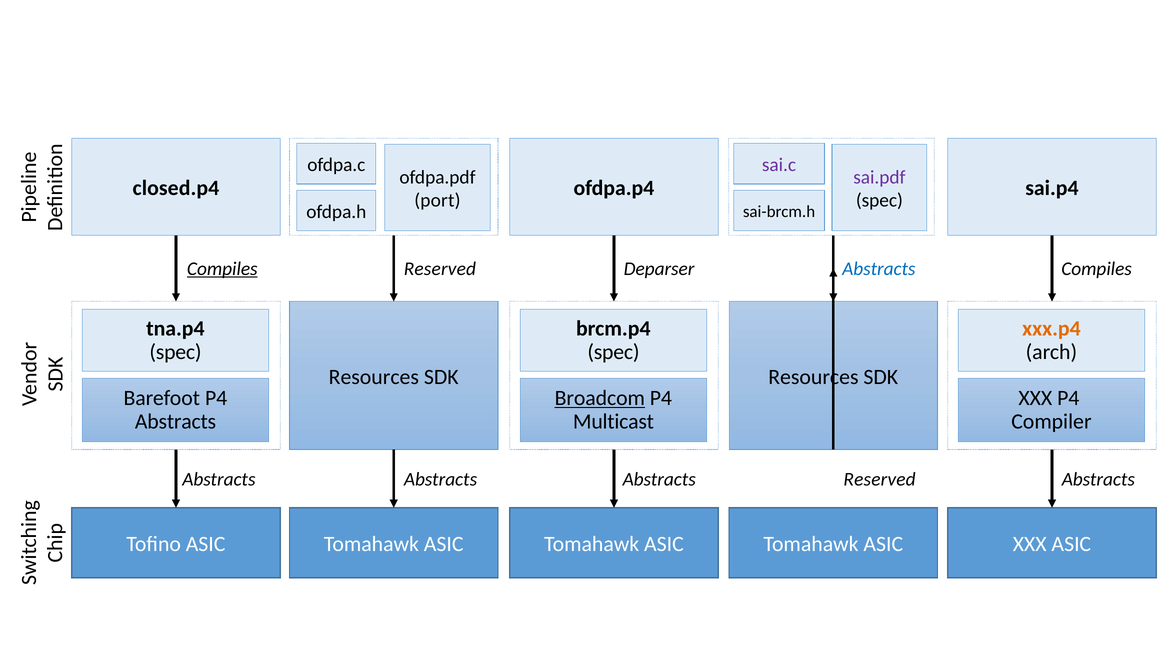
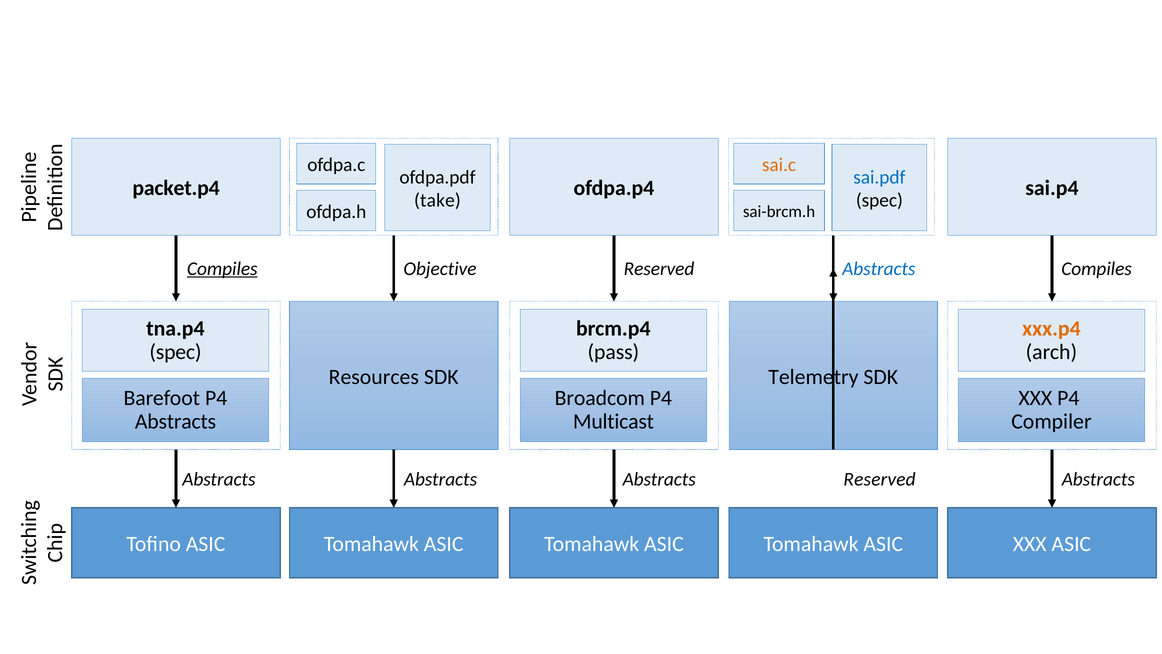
sai.c colour: purple -> orange
sai.pdf colour: purple -> blue
closed.p4: closed.p4 -> packet.p4
port: port -> take
Reserved at (440, 269): Reserved -> Objective
Deparser at (659, 269): Deparser -> Reserved
spec at (613, 352): spec -> pass
Resources at (813, 377): Resources -> Telemetry
Broadcom underline: present -> none
